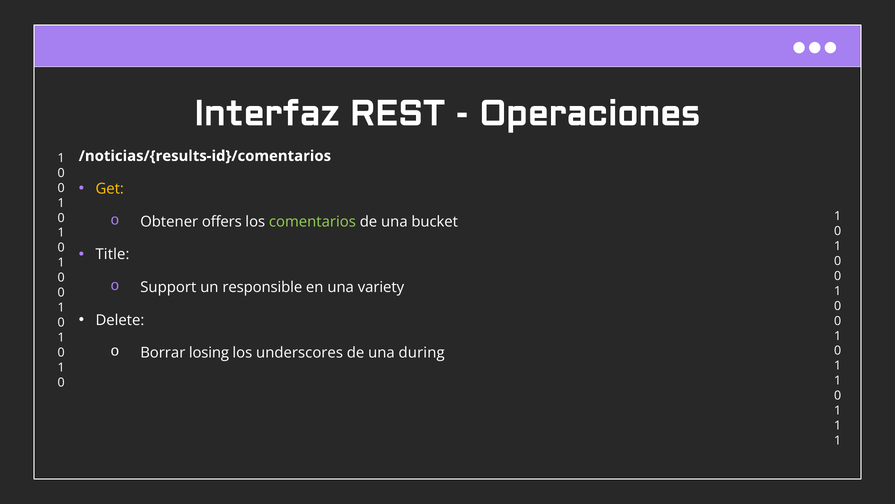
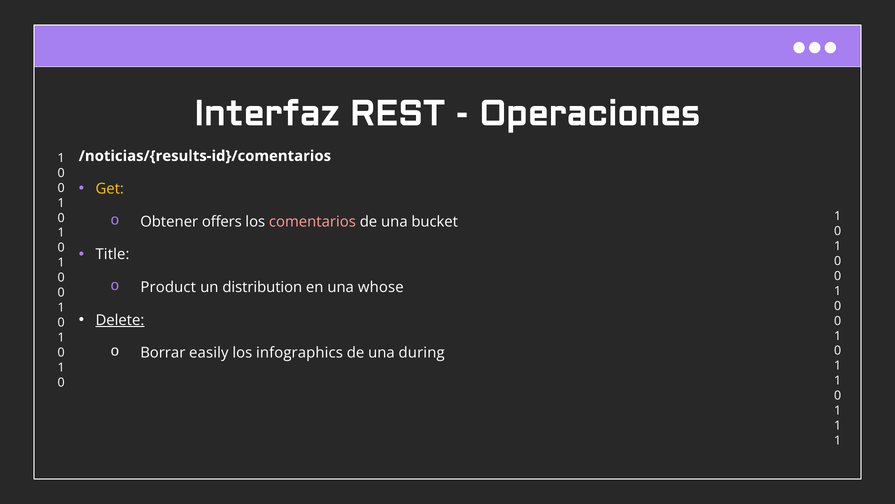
comentarios colour: light green -> pink
Support: Support -> Product
responsible: responsible -> distribution
variety: variety -> whose
Delete underline: none -> present
losing: losing -> easily
underscores: underscores -> infographics
